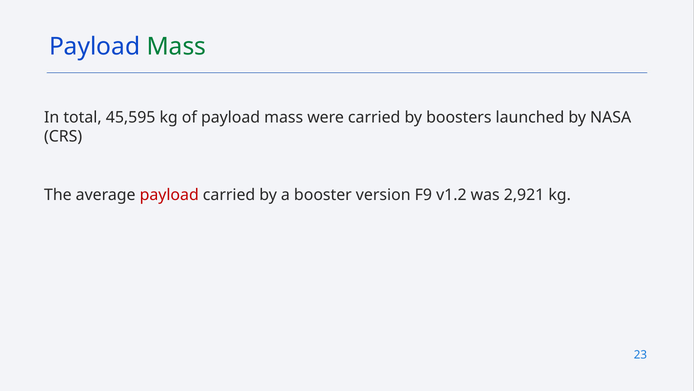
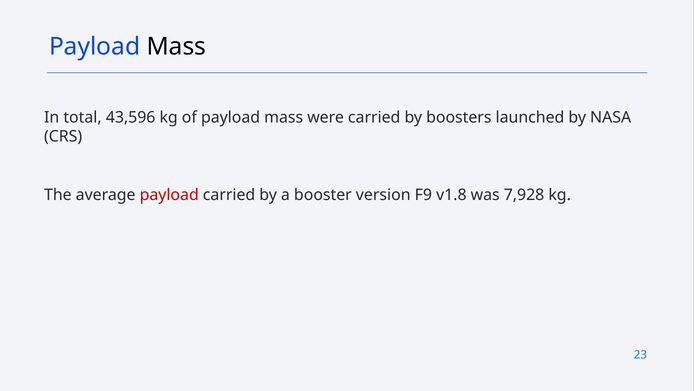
Mass at (176, 46) colour: green -> black
45,595: 45,595 -> 43,596
v1.2: v1.2 -> v1.8
2,921: 2,921 -> 7,928
